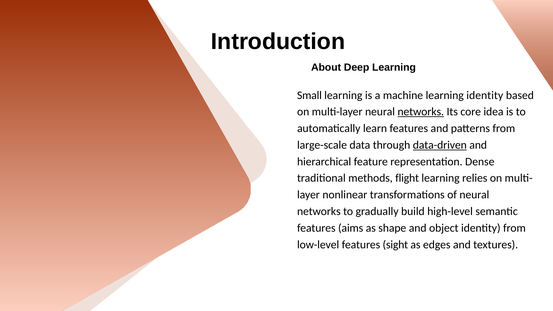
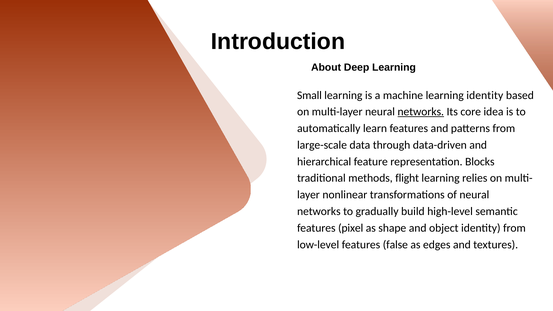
data-driven underline: present -> none
Dense: Dense -> Blocks
aims: aims -> pixel
sight: sight -> false
